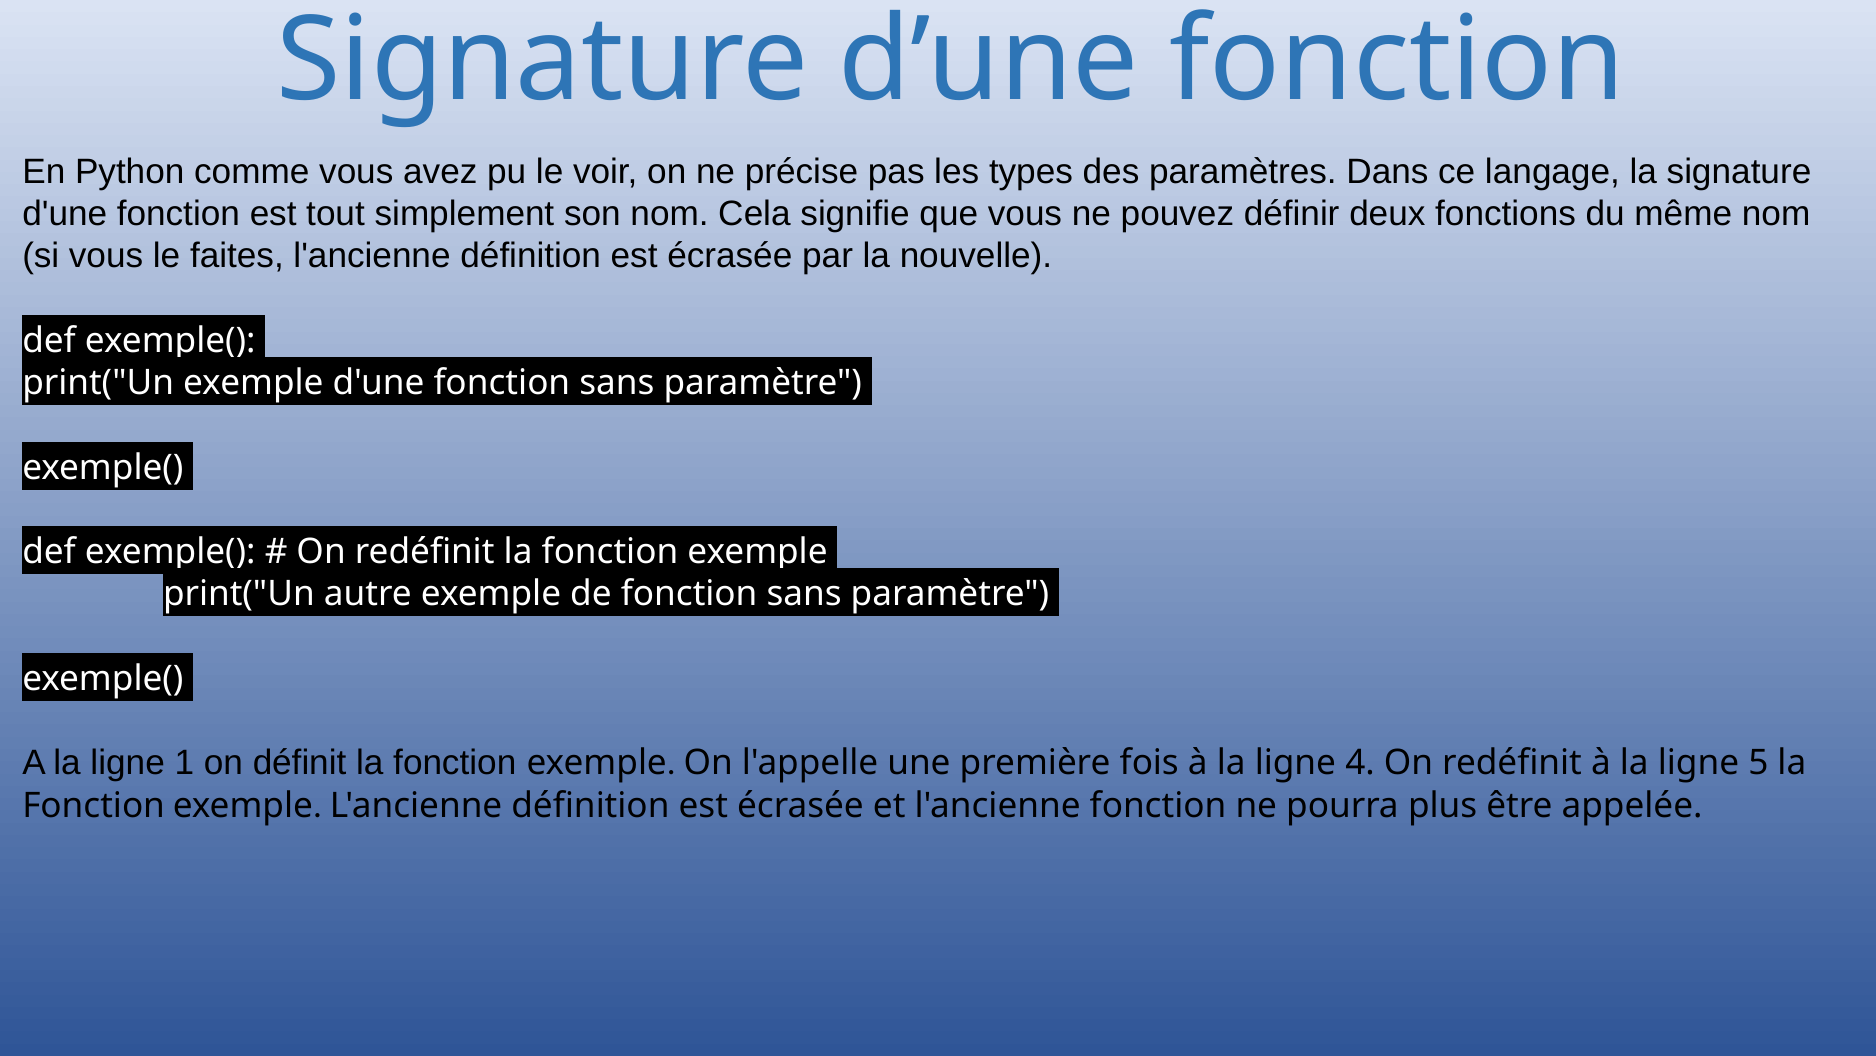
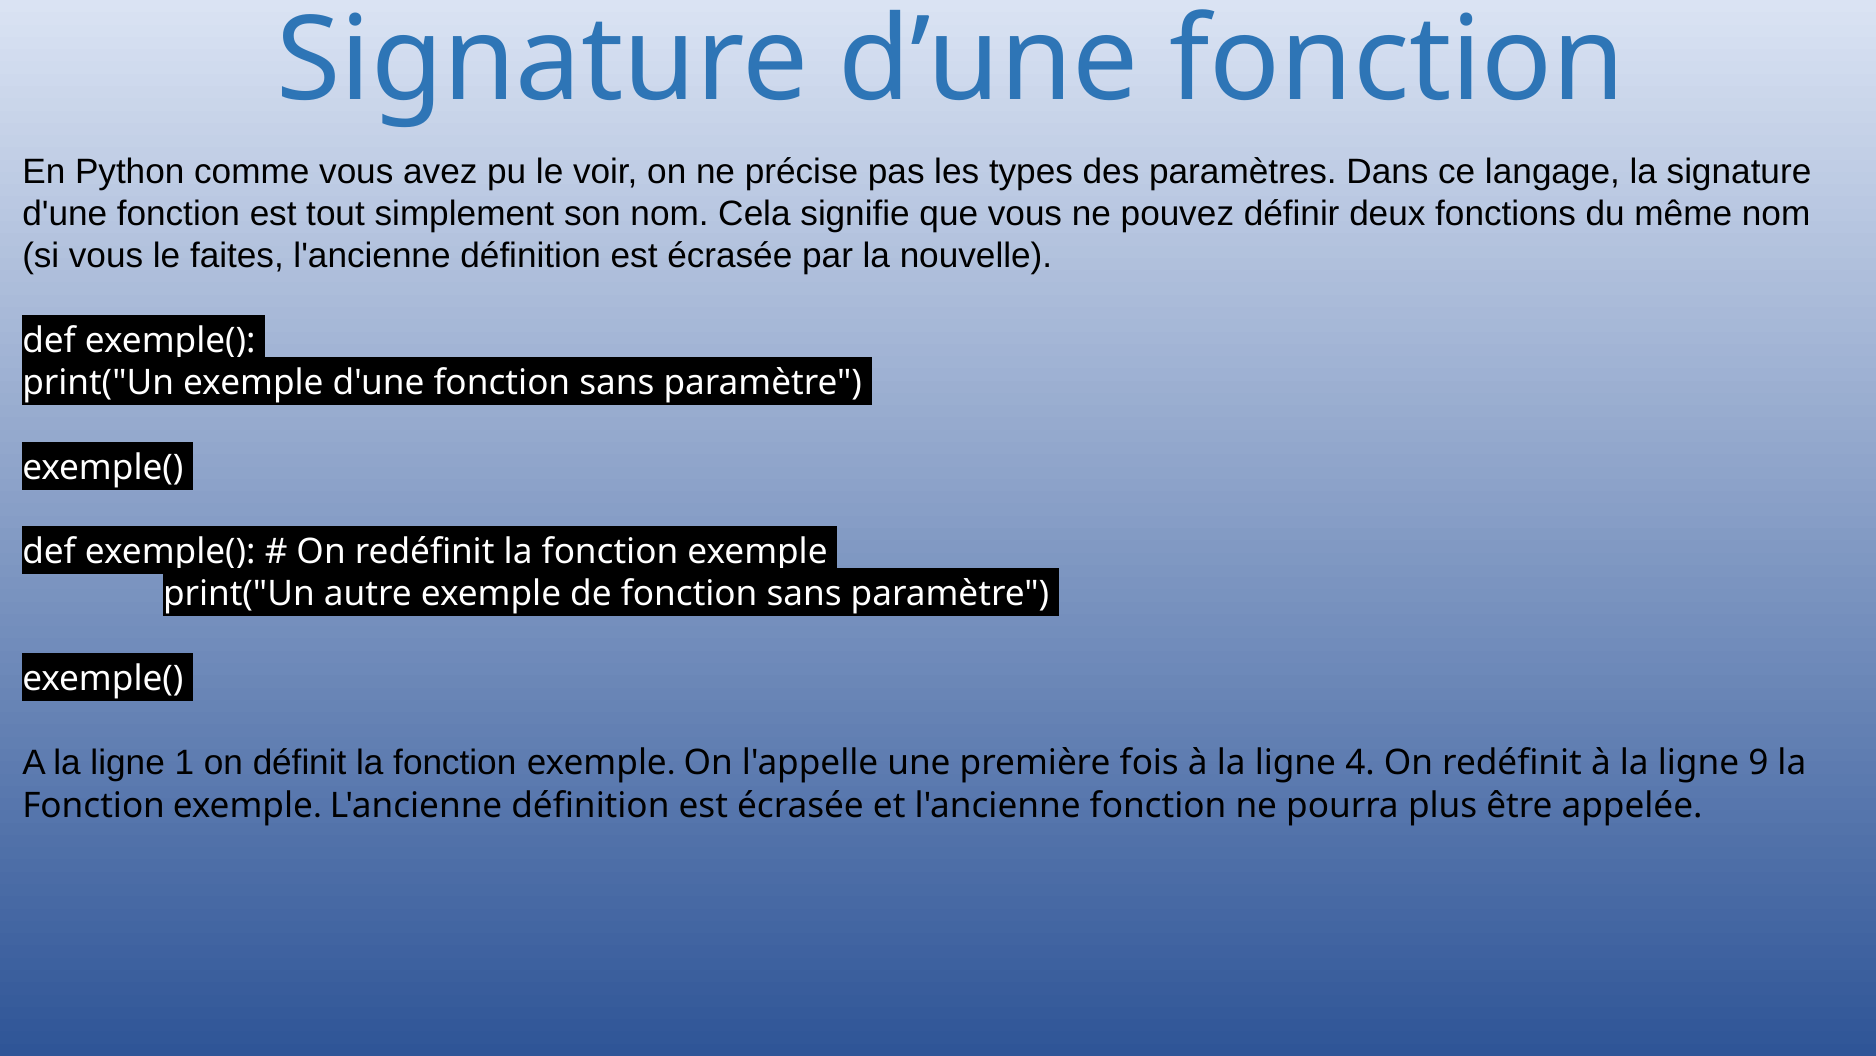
5: 5 -> 9
